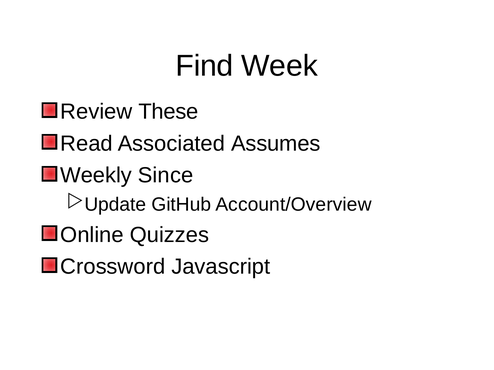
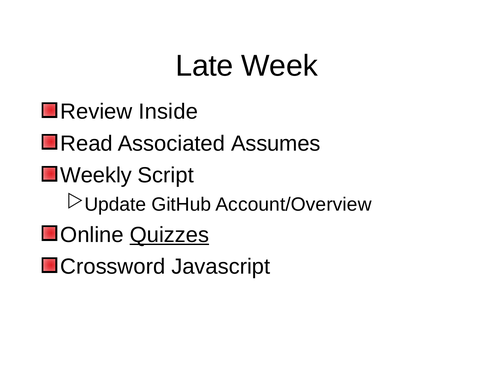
Find: Find -> Late
These: These -> Inside
Since: Since -> Script
Quizzes underline: none -> present
